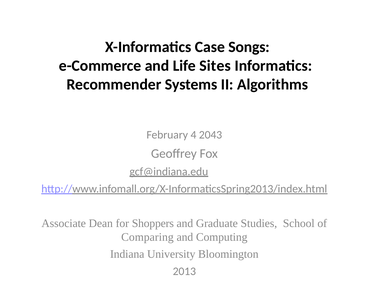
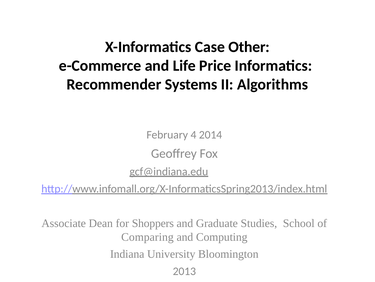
Songs: Songs -> Other
Sites: Sites -> Price
2043: 2043 -> 2014
